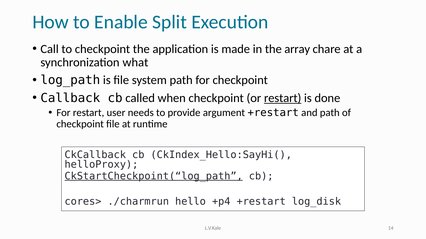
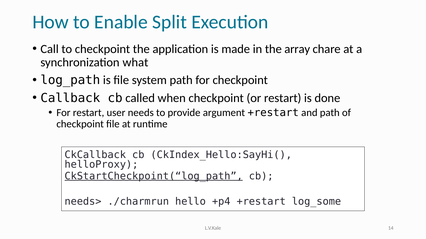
restart at (283, 98) underline: present -> none
cores>: cores> -> needs>
log_disk: log_disk -> log_some
